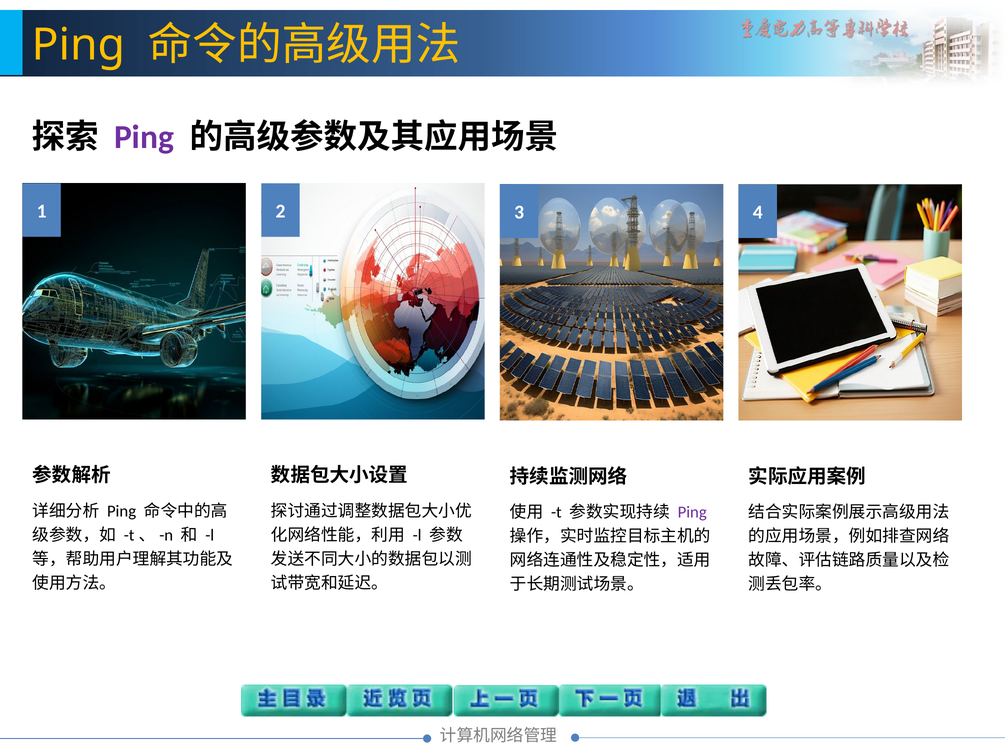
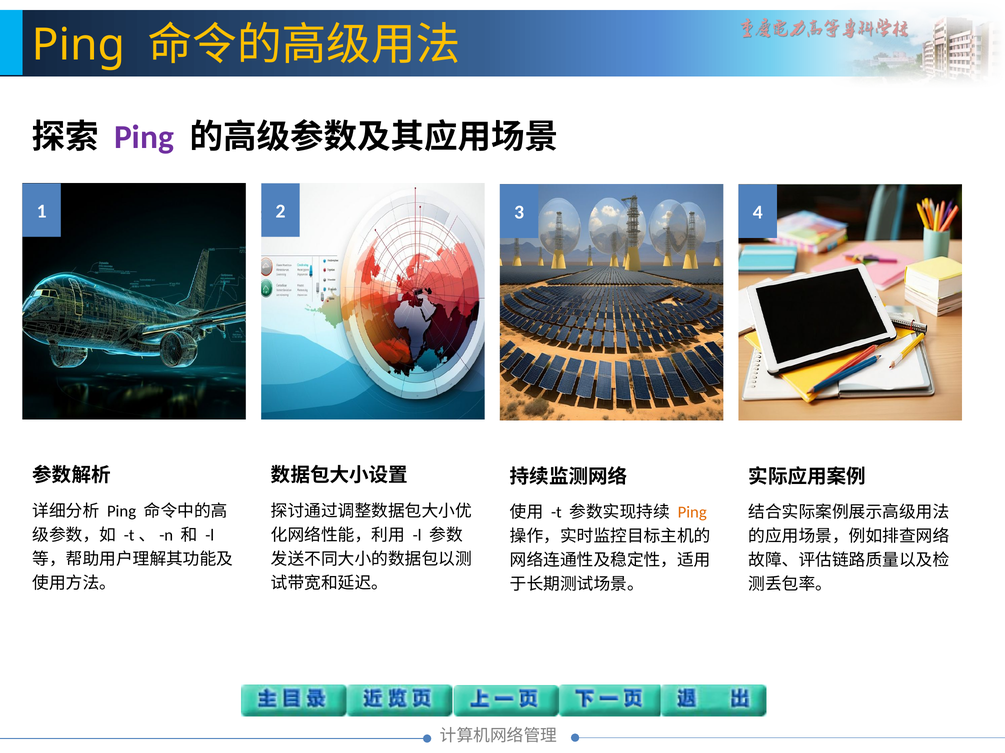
Ping at (692, 513) colour: purple -> orange
